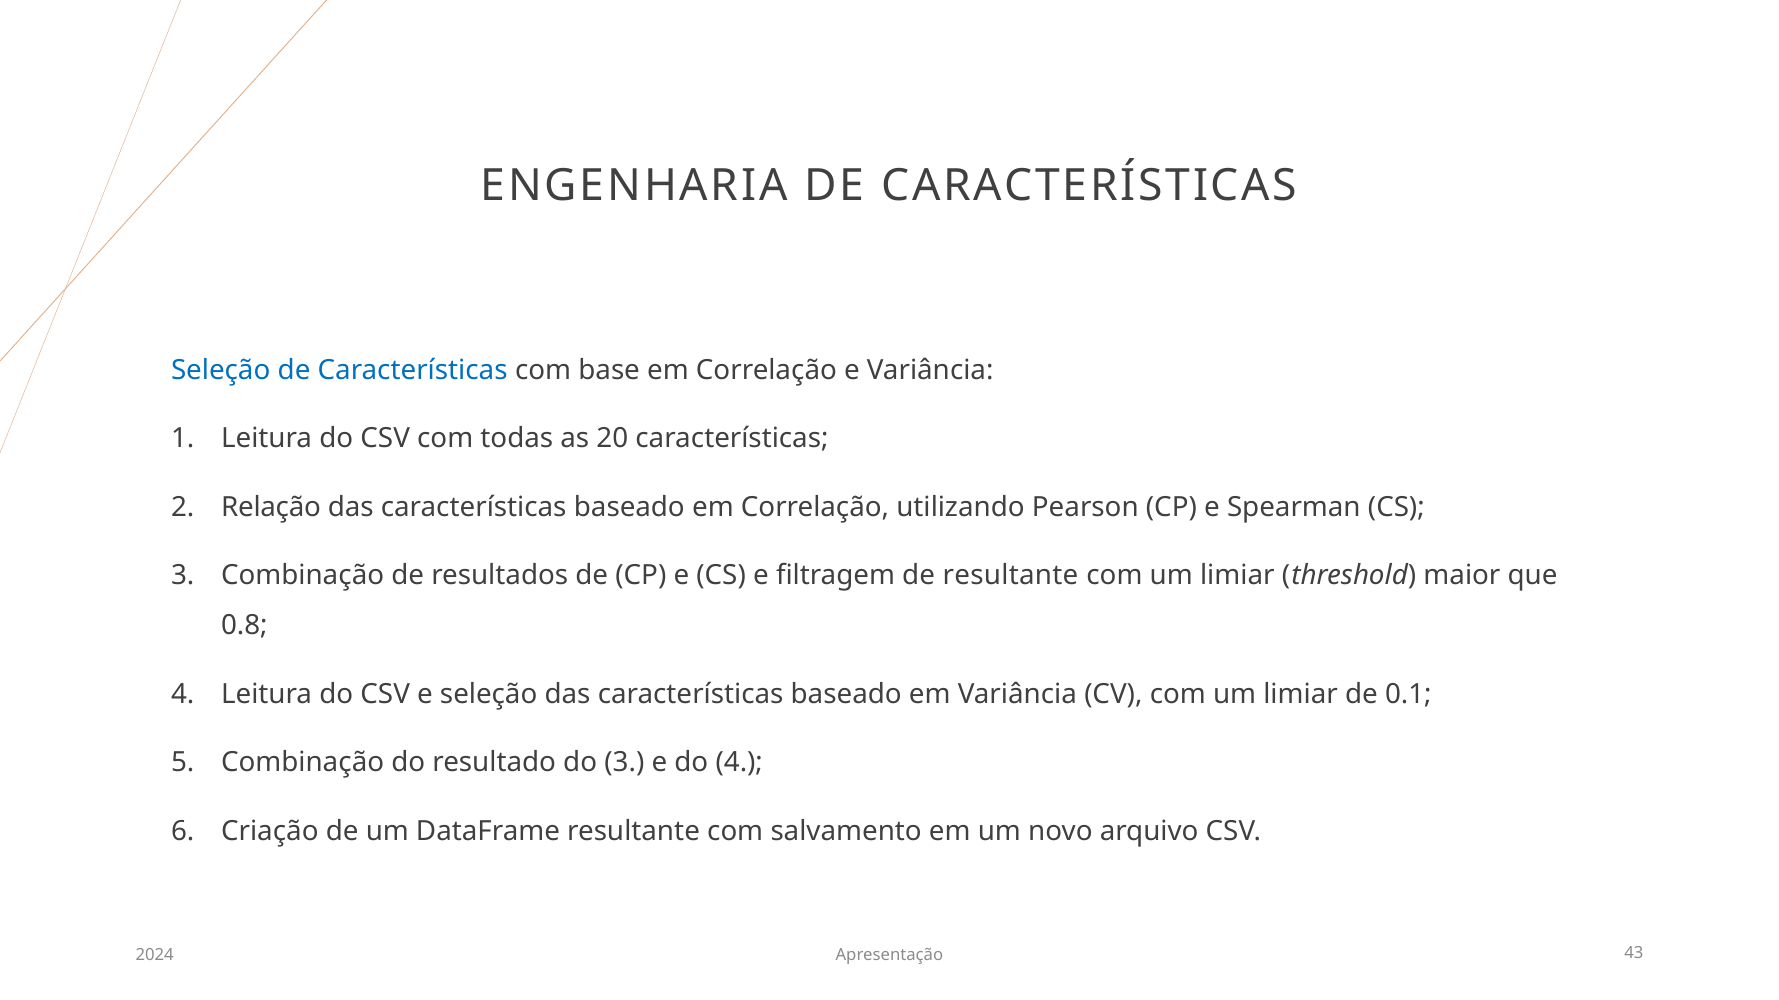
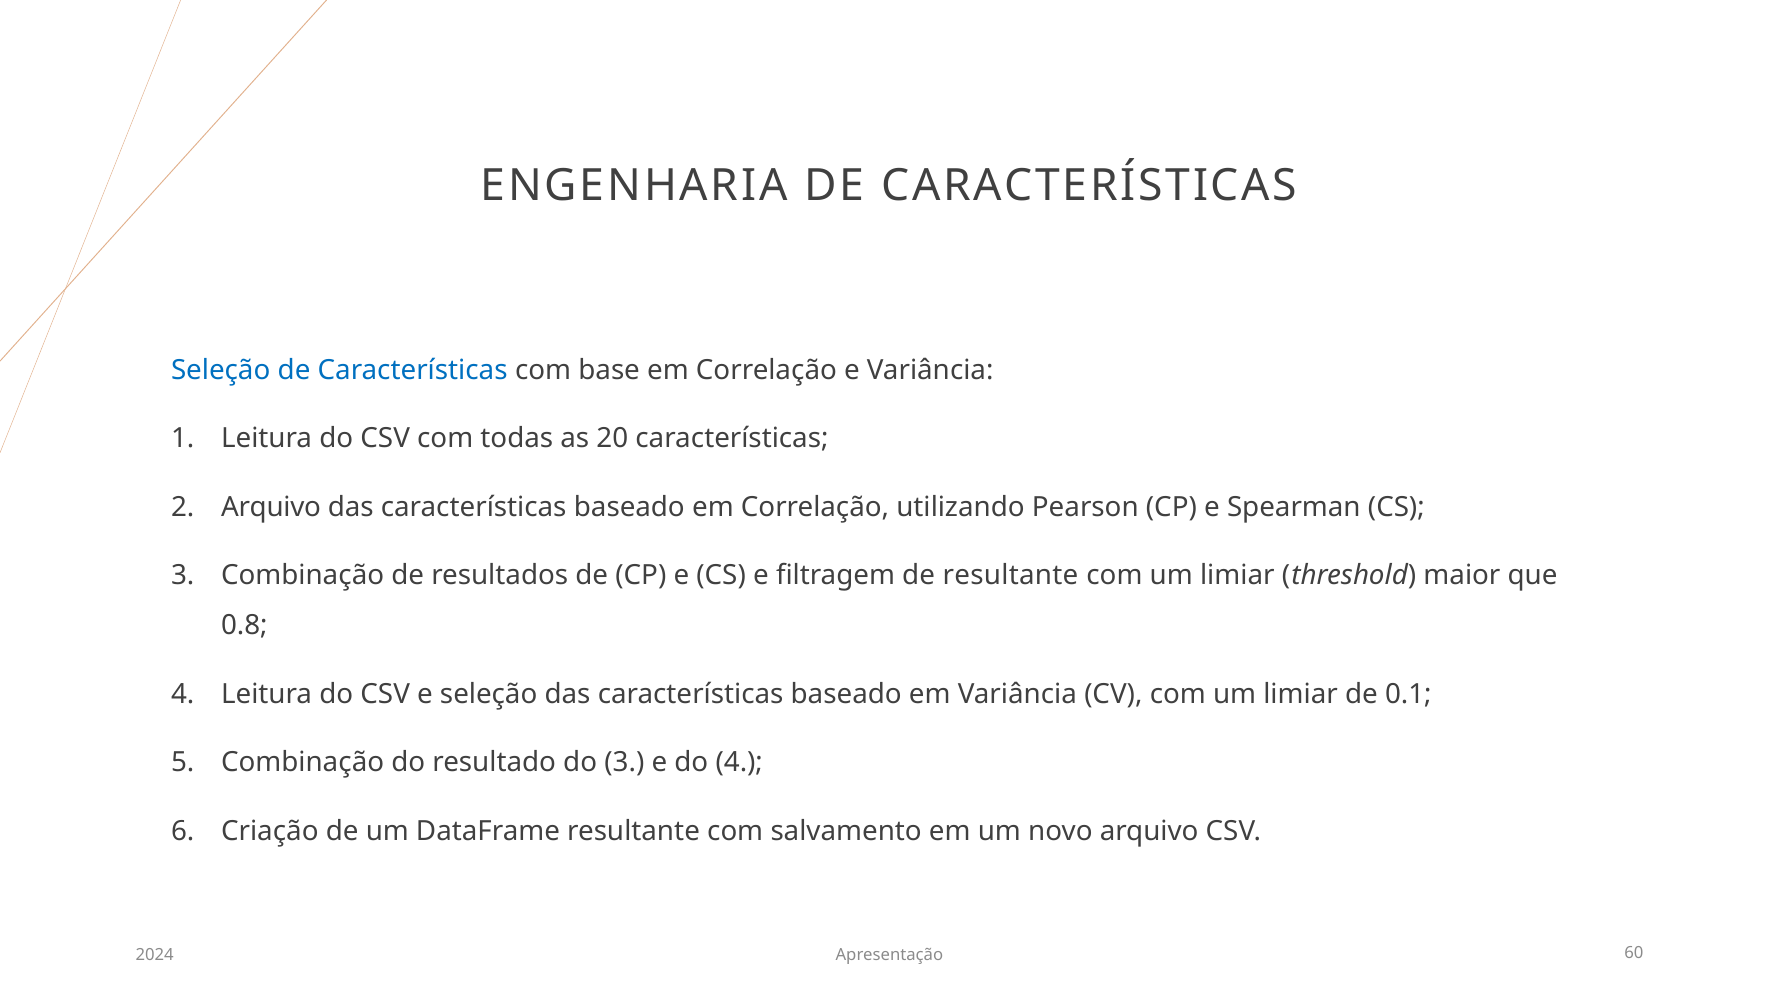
Relação at (271, 507): Relação -> Arquivo
43: 43 -> 60
